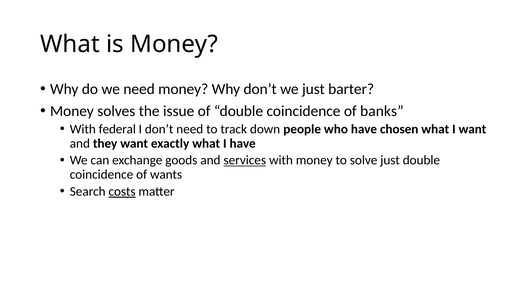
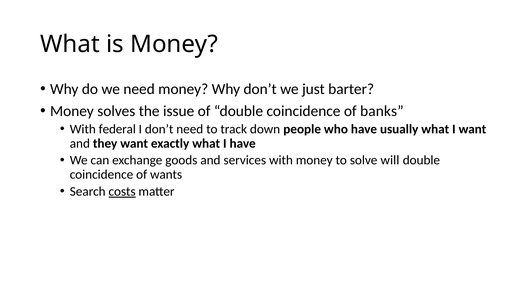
chosen: chosen -> usually
services underline: present -> none
solve just: just -> will
